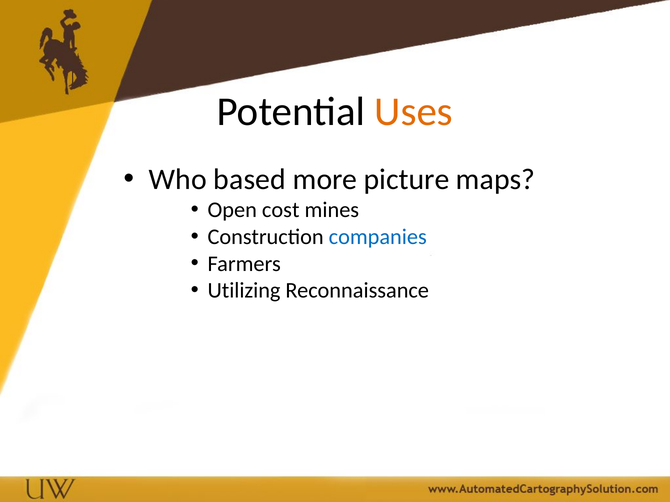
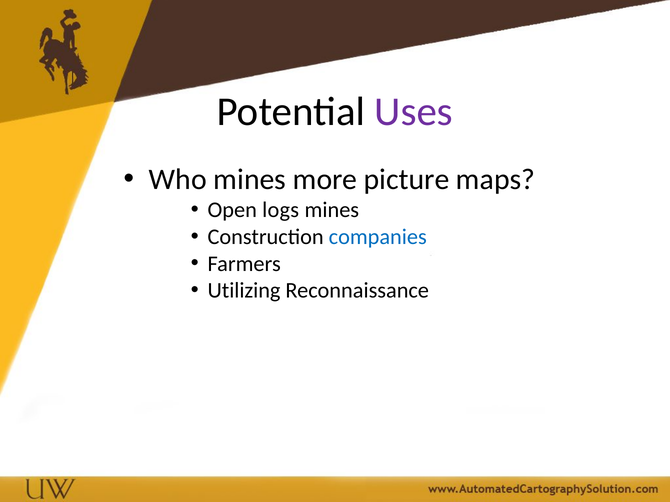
Uses colour: orange -> purple
Who based: based -> mines
cost: cost -> logs
